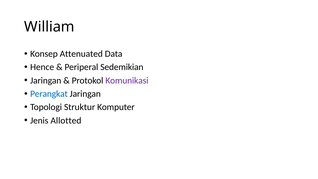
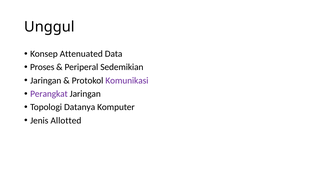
William: William -> Unggul
Hence: Hence -> Proses
Perangkat colour: blue -> purple
Struktur: Struktur -> Datanya
